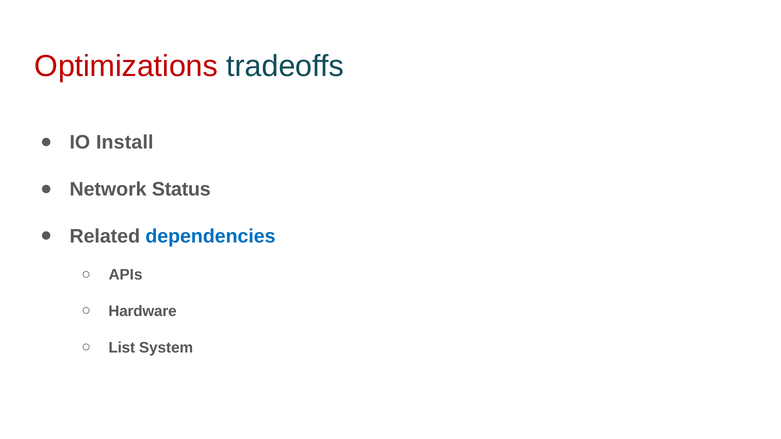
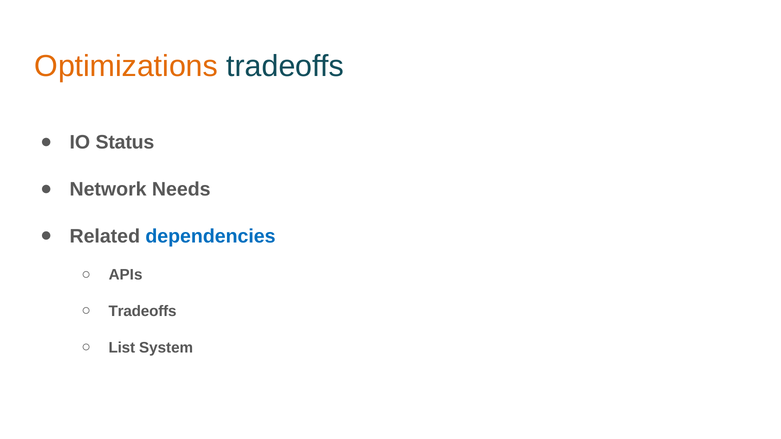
Optimizations colour: red -> orange
Install: Install -> Status
Status: Status -> Needs
Hardware at (143, 312): Hardware -> Tradeoffs
